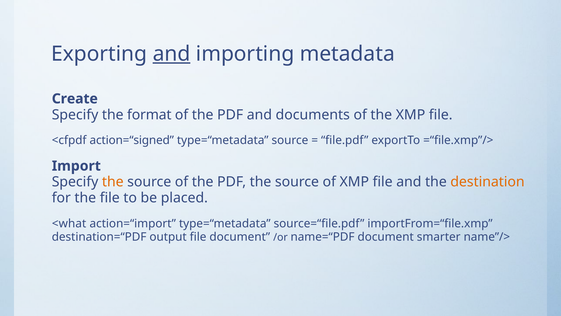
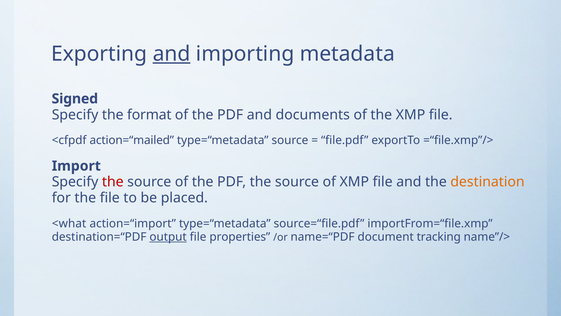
Create: Create -> Signed
action=“signed: action=“signed -> action=“mailed
the at (113, 182) colour: orange -> red
output underline: none -> present
file document: document -> properties
smarter: smarter -> tracking
